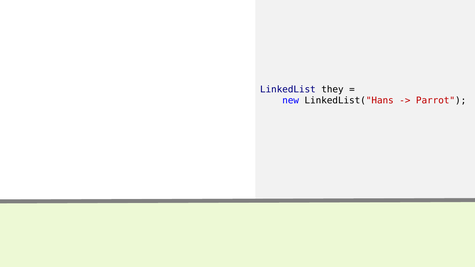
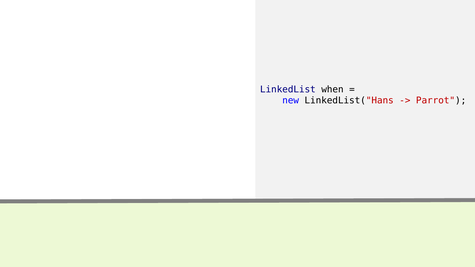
they: they -> when
